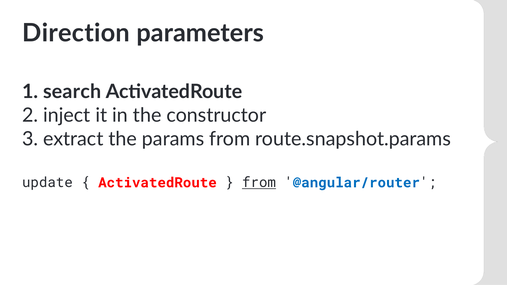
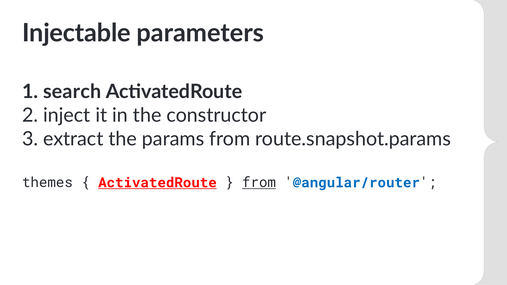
Direction: Direction -> Injectable
update: update -> themes
ActivatedRoute at (157, 183) underline: none -> present
